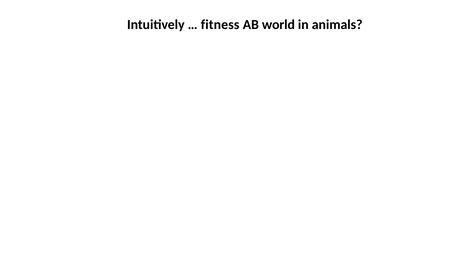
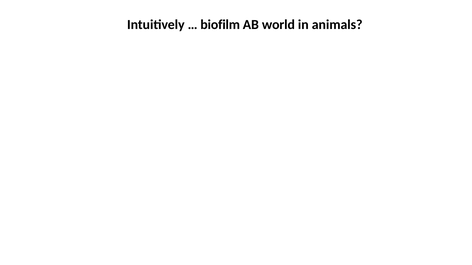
fitness: fitness -> biofilm
